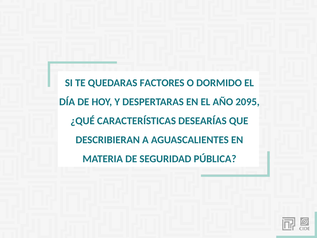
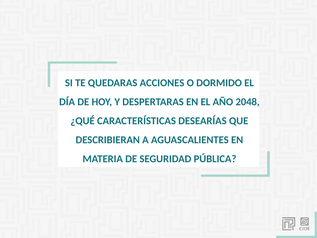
FACTORES: FACTORES -> ACCIONES
2095: 2095 -> 2048
